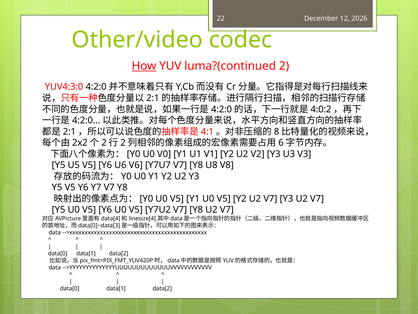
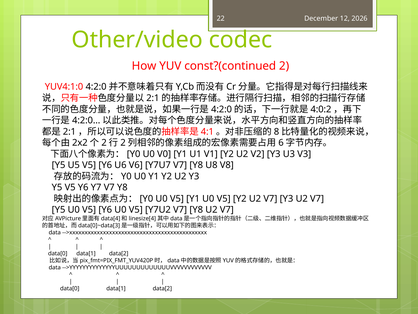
How underline: present -> none
luma?(continued: luma?(continued -> const?(continued
YUV4:3:0: YUV4:3:0 -> YUV4:1:0
